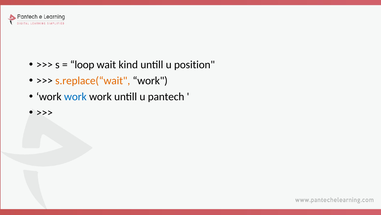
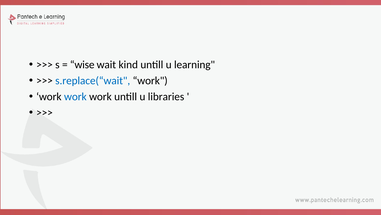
loop: loop -> wise
position: position -> learning
s.replace(“wait colour: orange -> blue
pantech: pantech -> libraries
